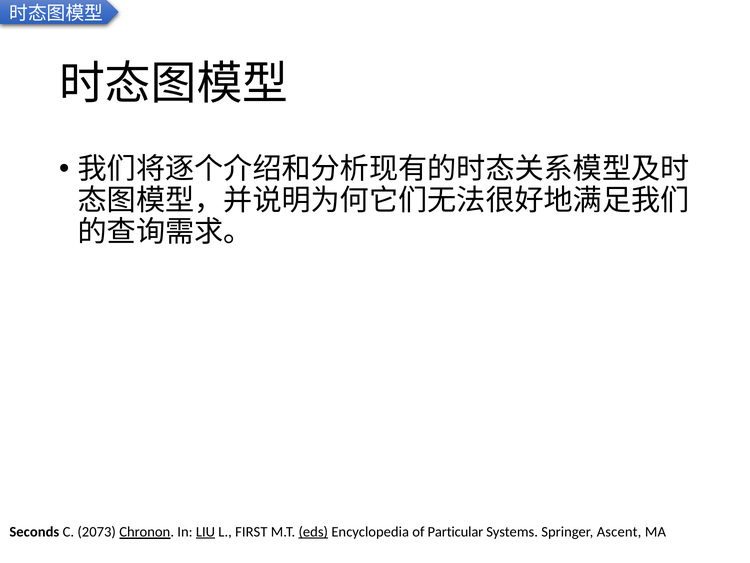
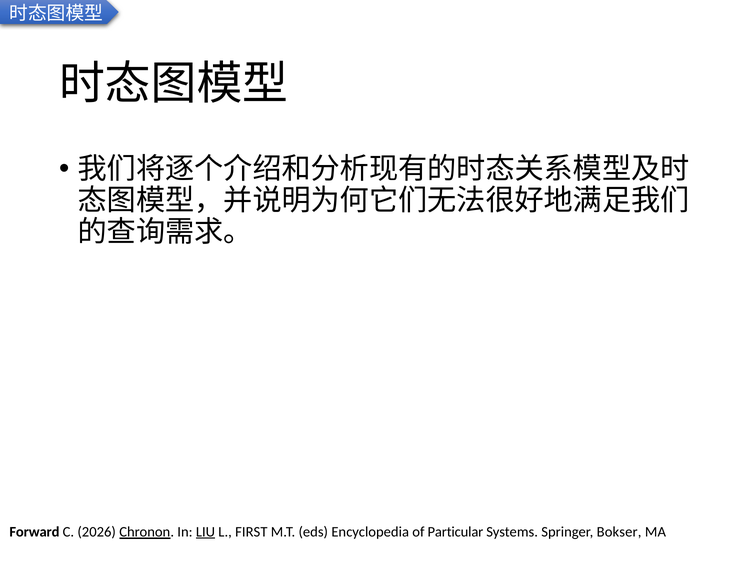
Seconds: Seconds -> Forward
2073: 2073 -> 2026
eds underline: present -> none
Ascent: Ascent -> Bokser
